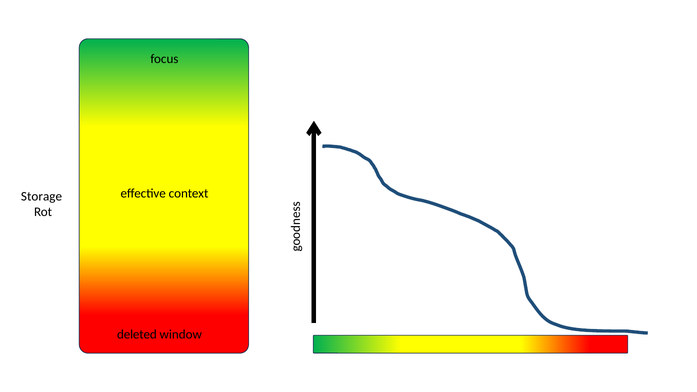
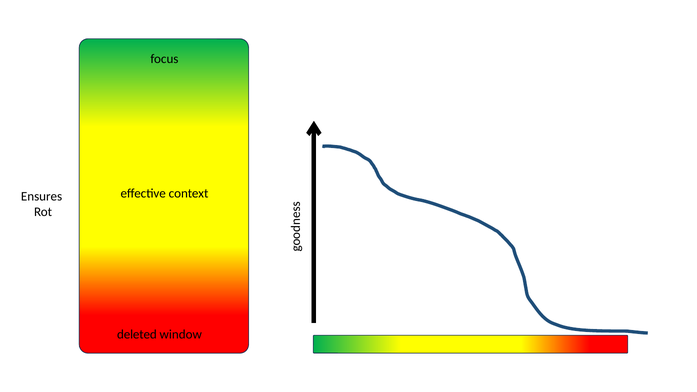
Storage: Storage -> Ensures
